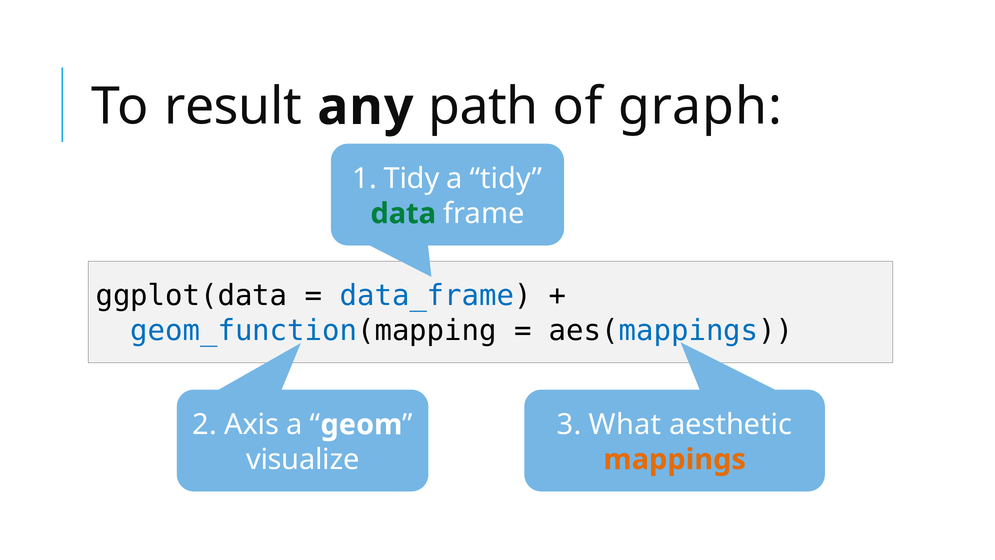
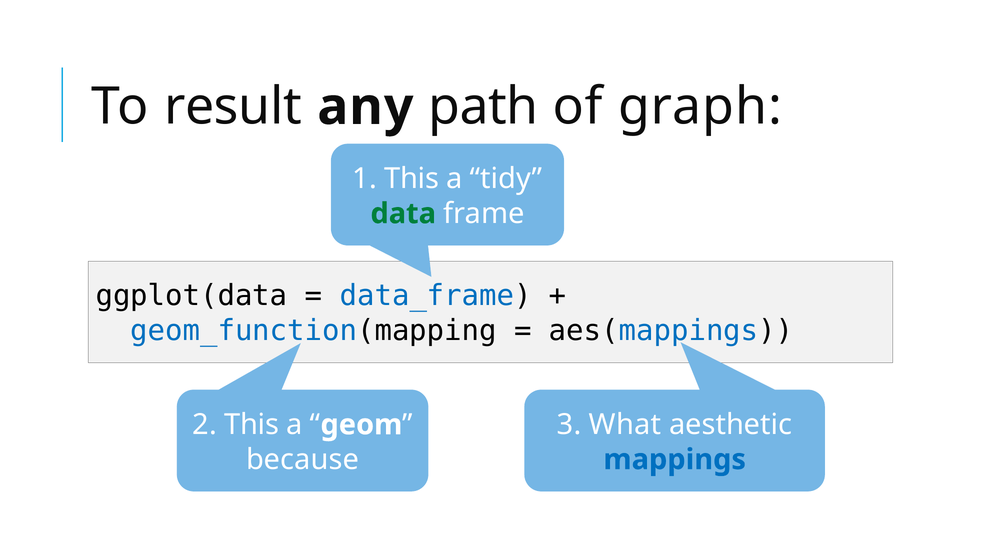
1 Tidy: Tidy -> This
2 Axis: Axis -> This
visualize: visualize -> because
mappings colour: orange -> blue
